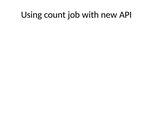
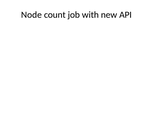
Using: Using -> Node
